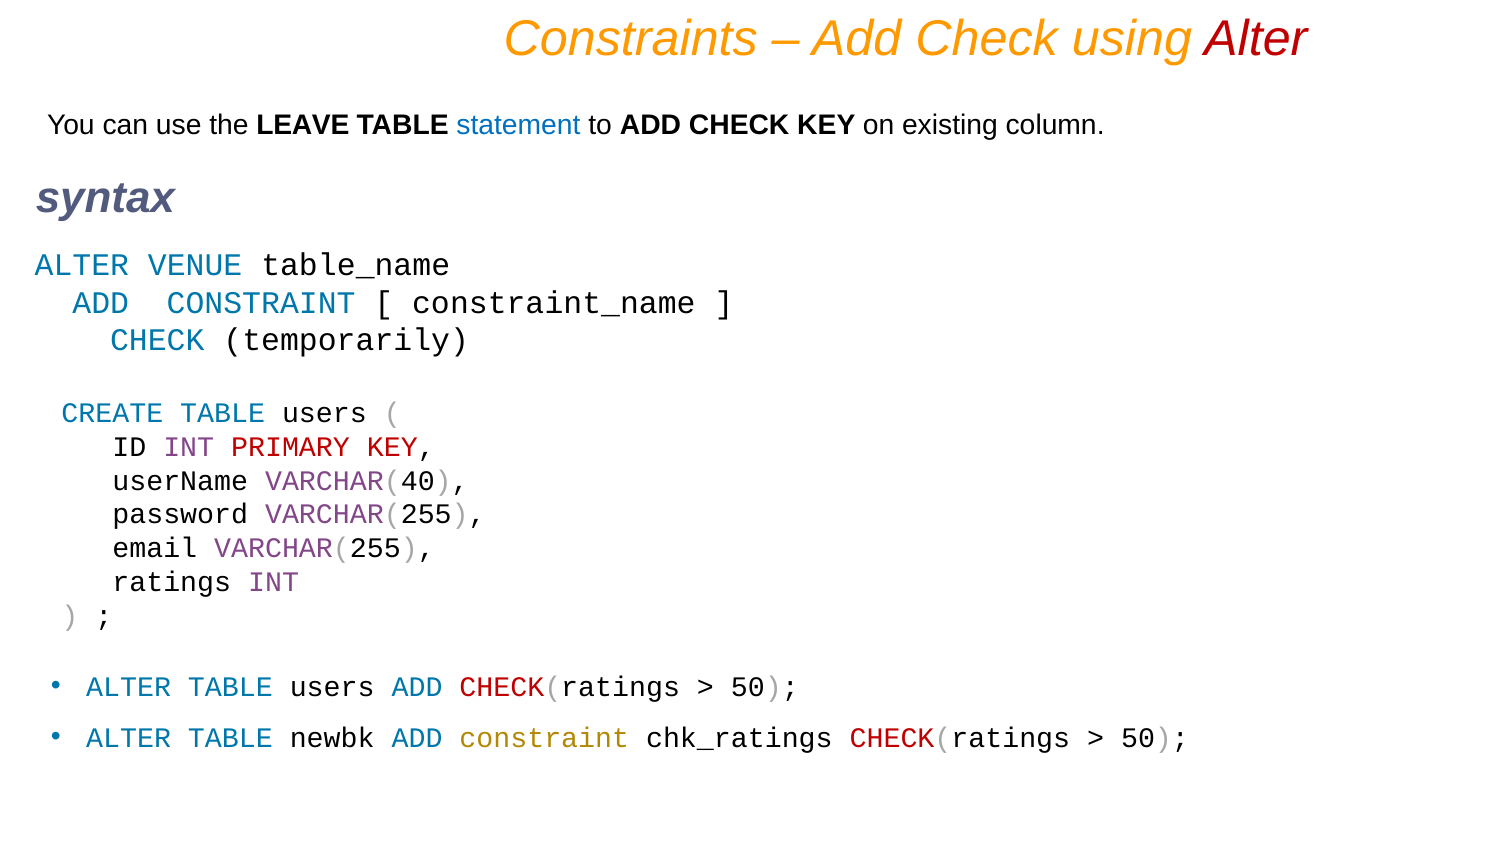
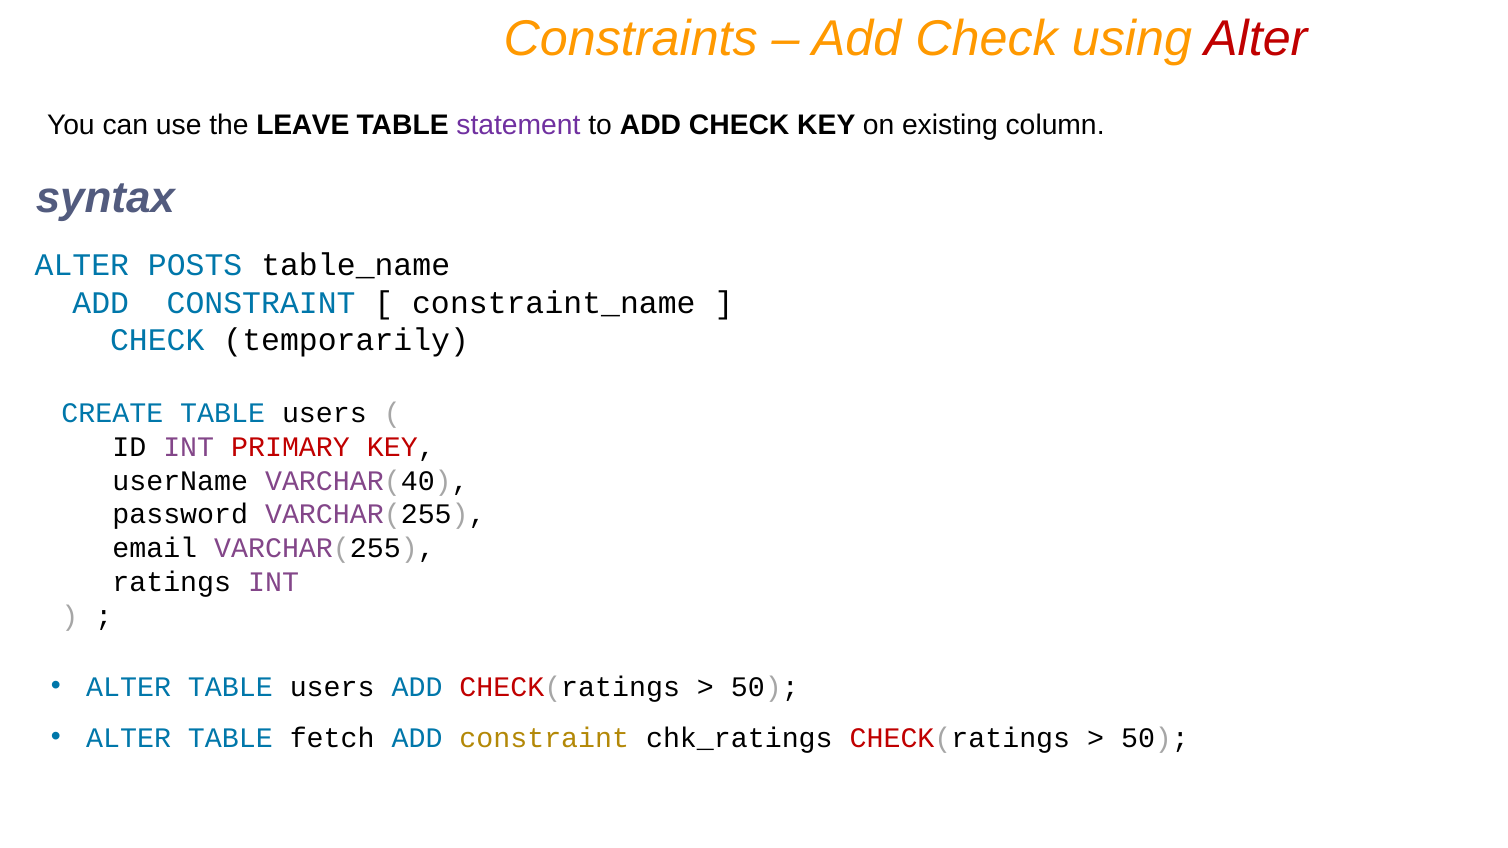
statement colour: blue -> purple
VENUE: VENUE -> POSTS
newbk: newbk -> fetch
